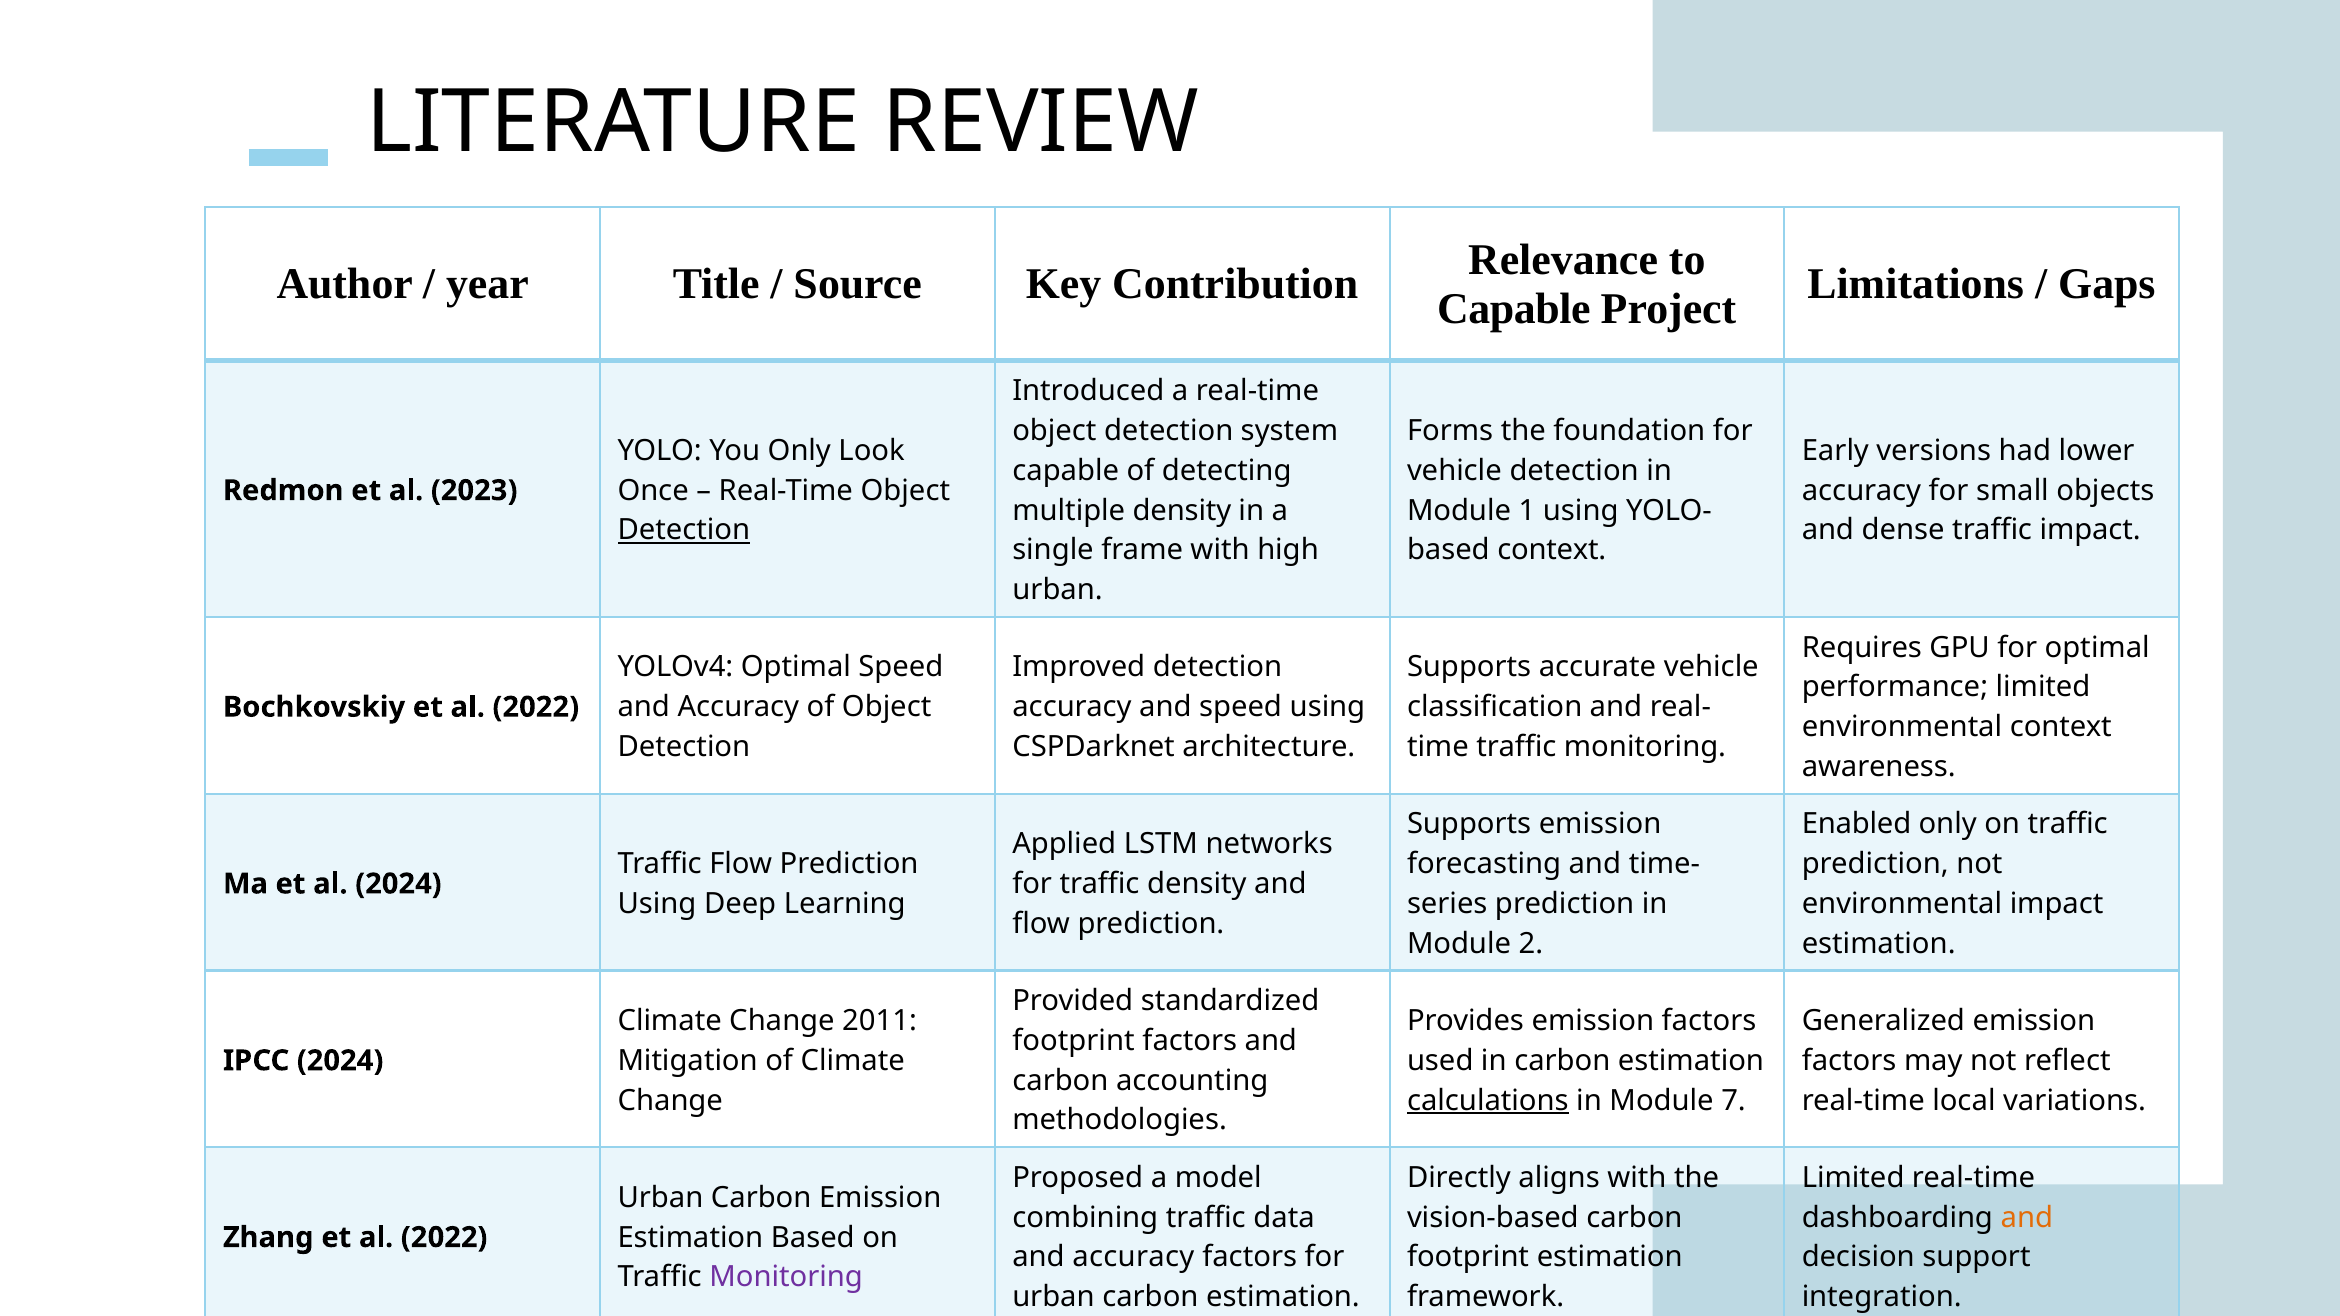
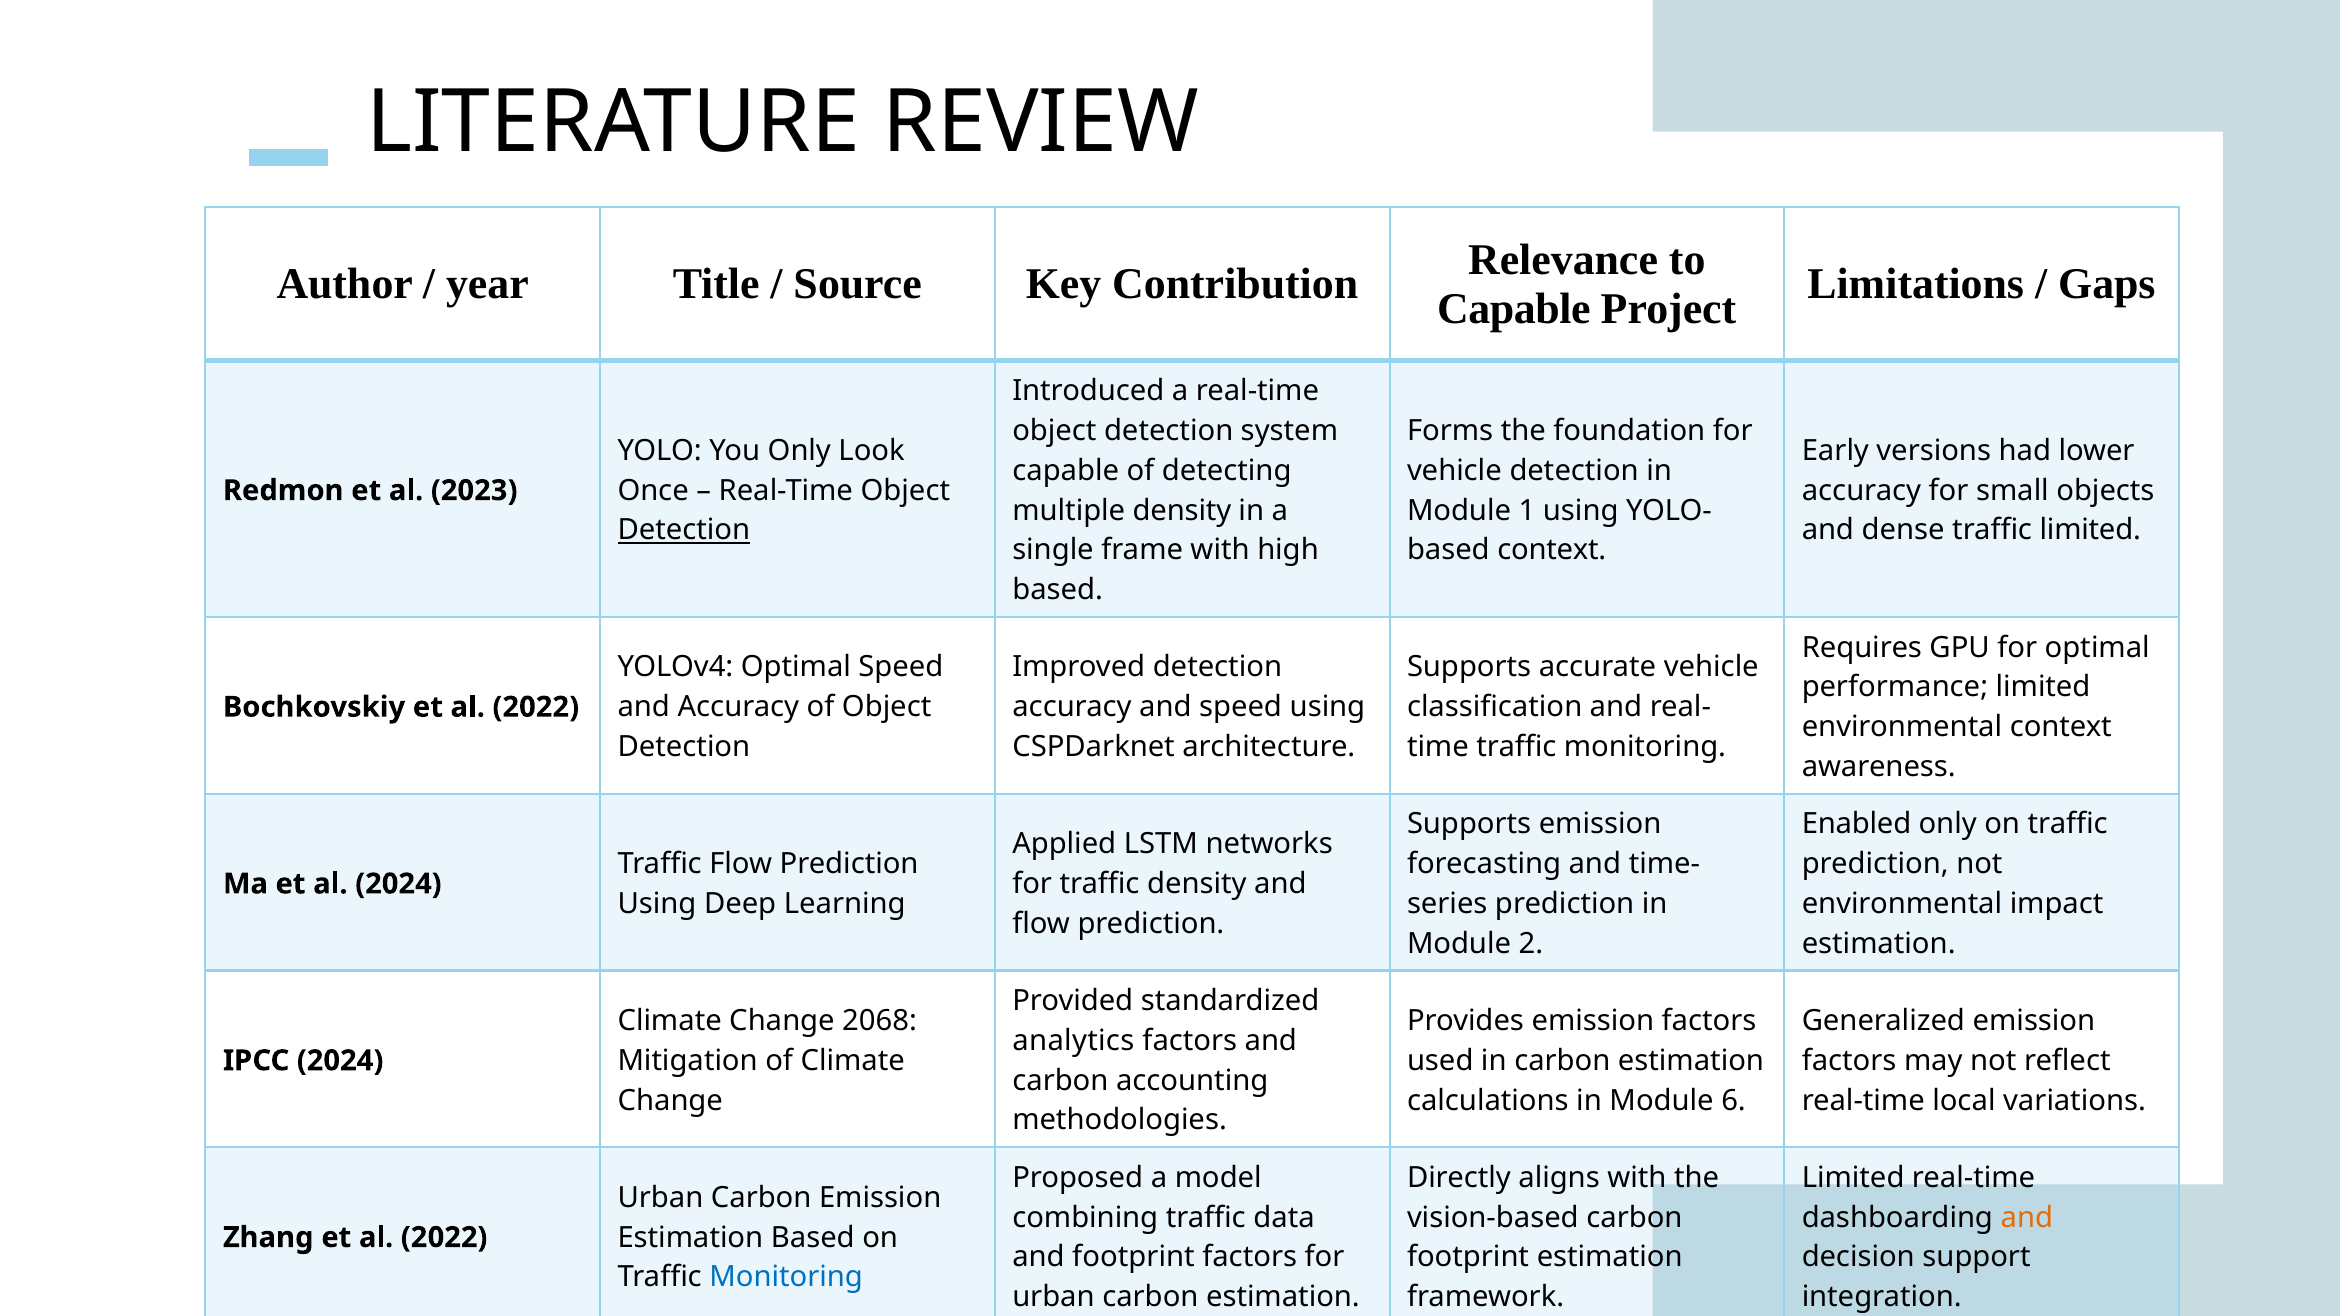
traffic impact: impact -> limited
urban at (1058, 590): urban -> based
2011: 2011 -> 2068
footprint at (1074, 1041): footprint -> analytics
calculations underline: present -> none
7: 7 -> 6
accuracy at (1133, 1258): accuracy -> footprint
Monitoring at (786, 1277) colour: purple -> blue
